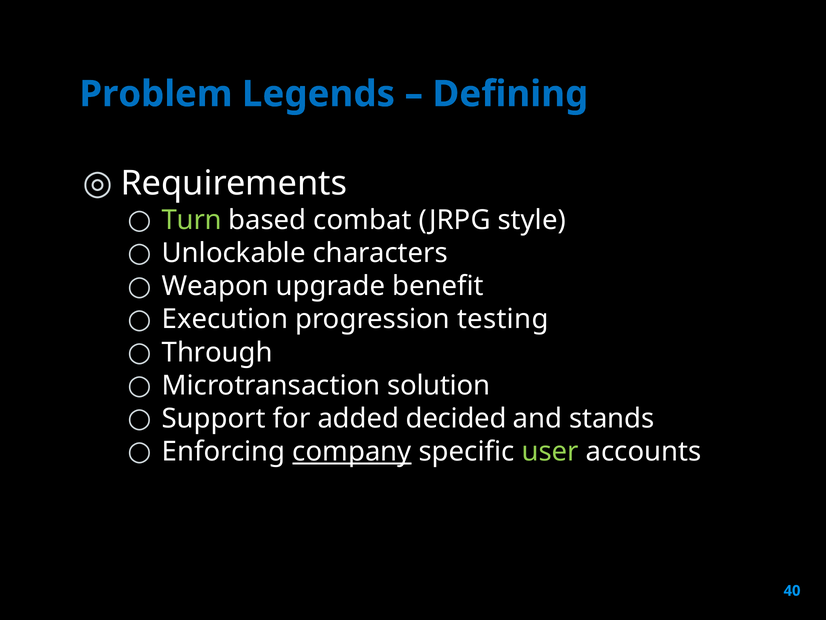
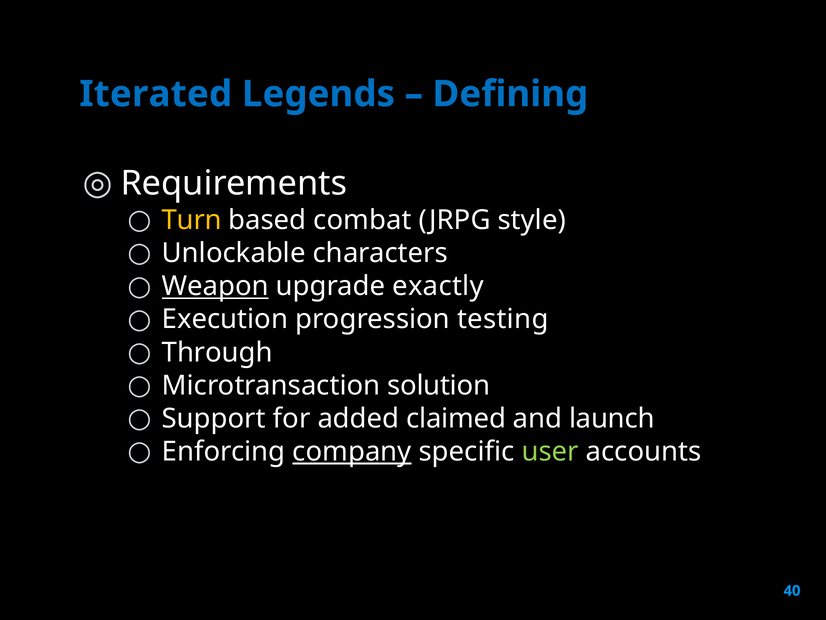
Problem: Problem -> Iterated
Turn colour: light green -> yellow
Weapon underline: none -> present
benefit: benefit -> exactly
decided: decided -> claimed
stands: stands -> launch
